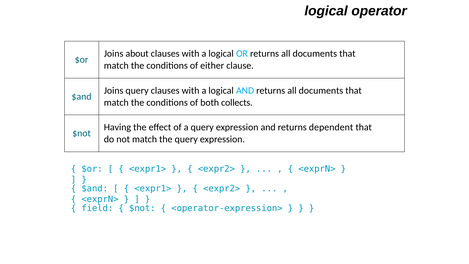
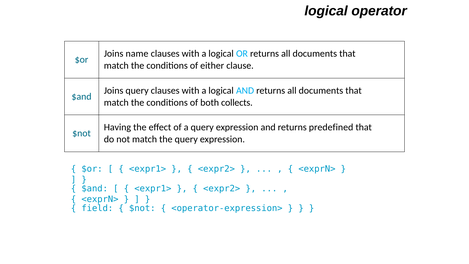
about: about -> name
dependent: dependent -> predefined
